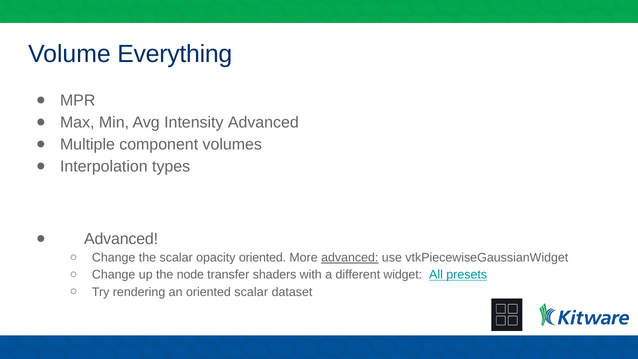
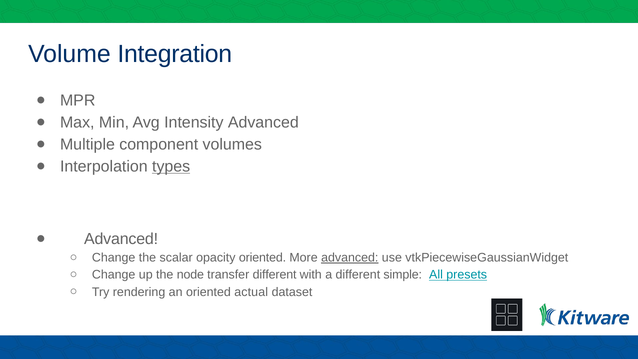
Everything: Everything -> Integration
types underline: none -> present
transfer shaders: shaders -> different
widget: widget -> simple
oriented scalar: scalar -> actual
